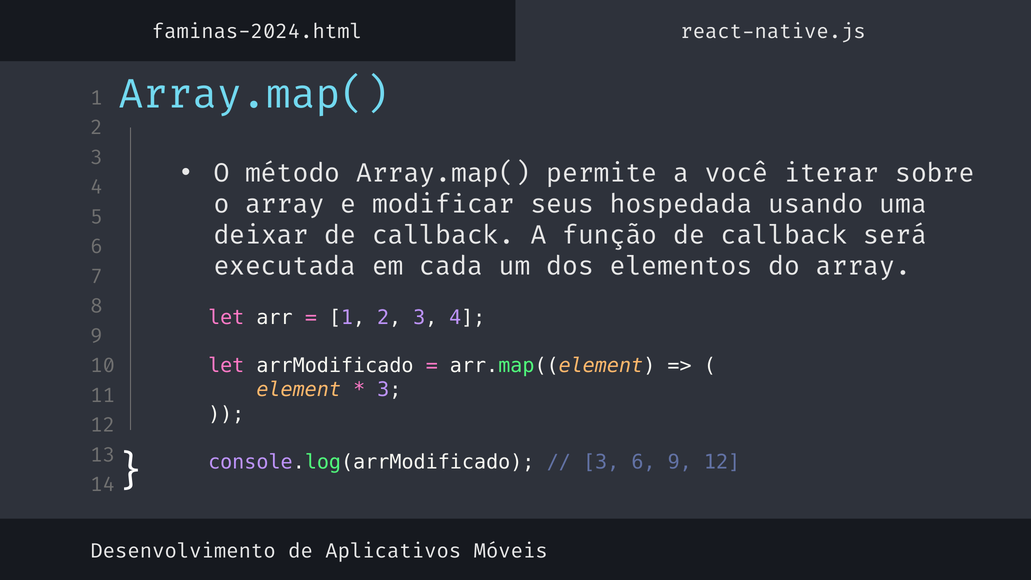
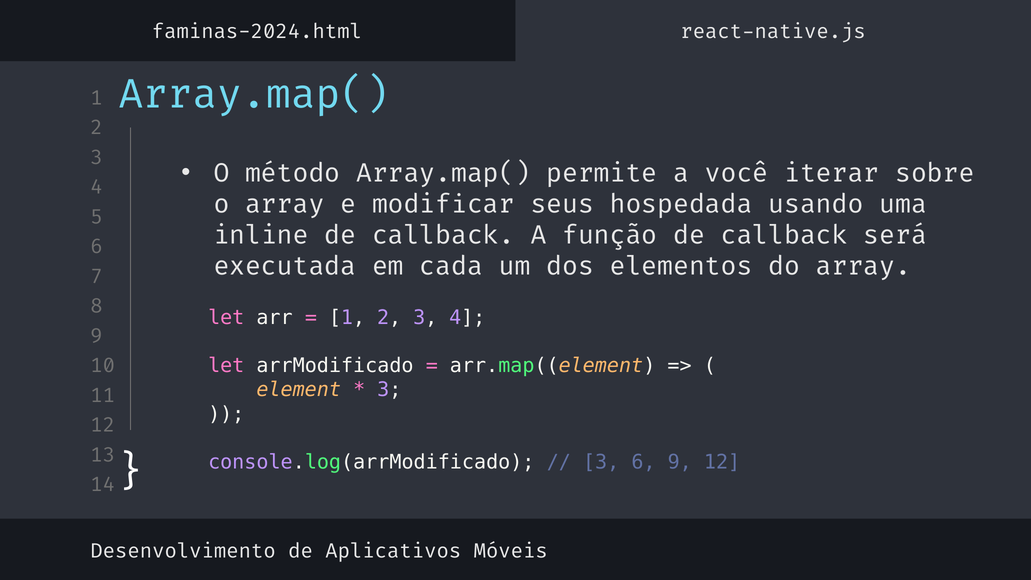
deixar: deixar -> inline
